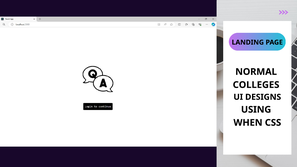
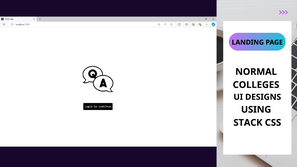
WHEN: WHEN -> STACK
